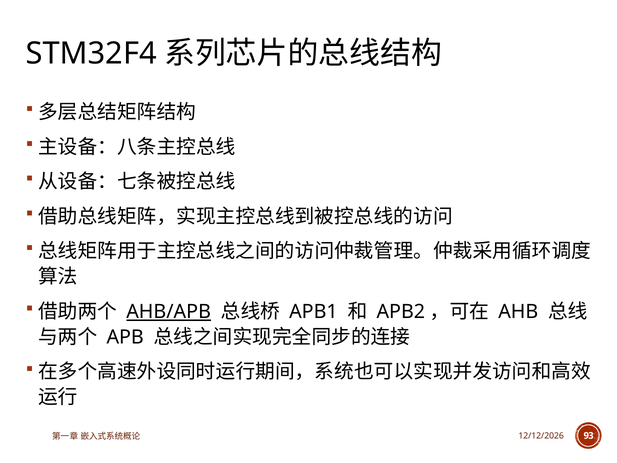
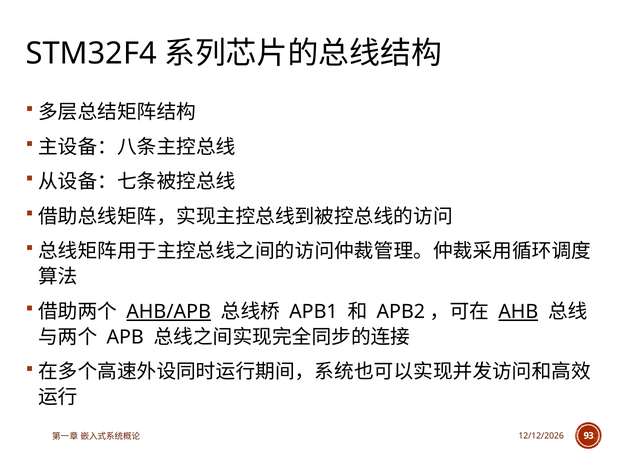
AHB underline: none -> present
